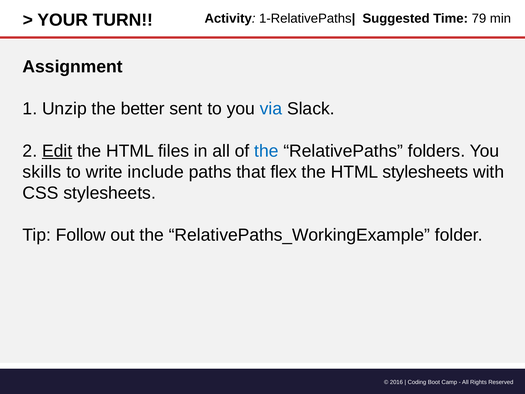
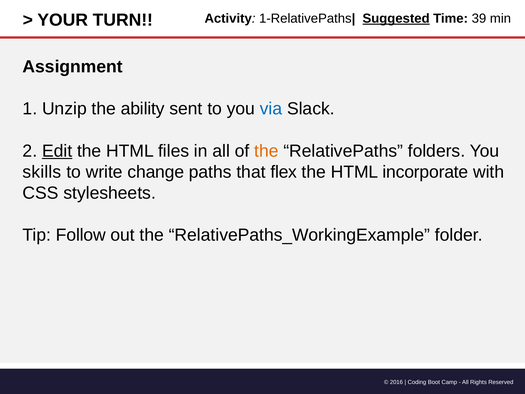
Suggested underline: none -> present
79: 79 -> 39
better: better -> ability
the at (266, 151) colour: blue -> orange
include: include -> change
HTML stylesheets: stylesheets -> incorporate
